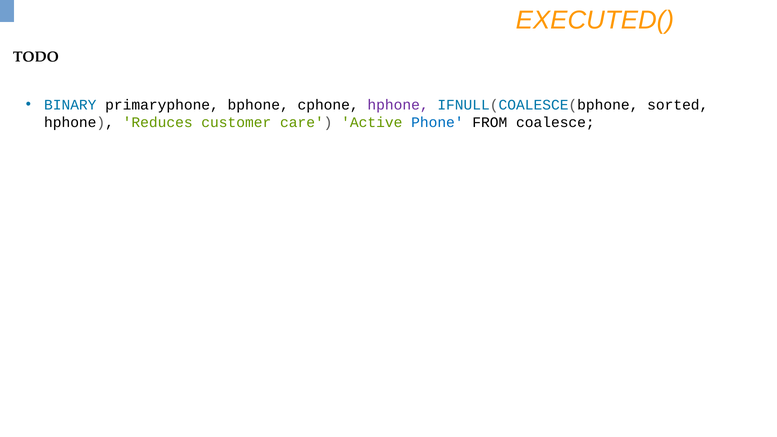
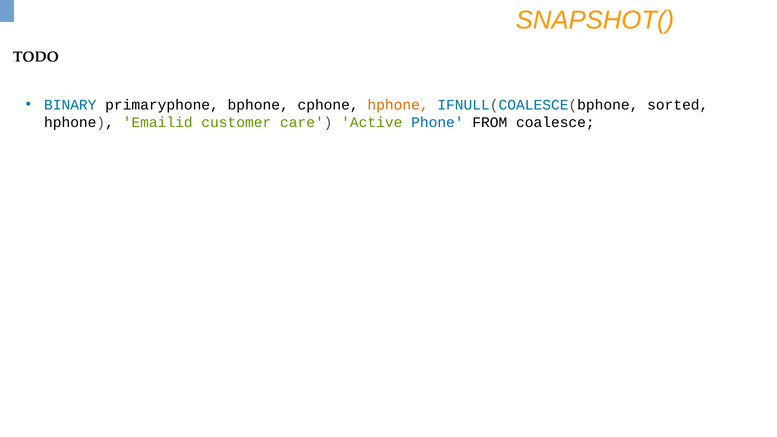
EXECUTED(: EXECUTED( -> SNAPSHOT(
hphone at (398, 105) colour: purple -> orange
Reduces: Reduces -> Emailid
